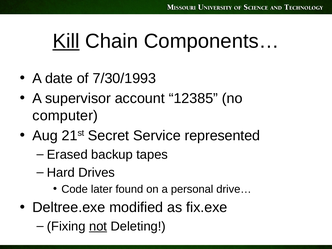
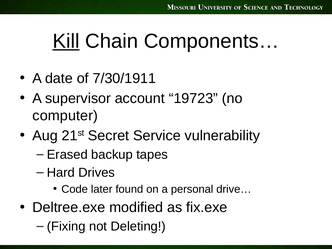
7/30/1993: 7/30/1993 -> 7/30/1911
12385: 12385 -> 19723
represented: represented -> vulnerability
not underline: present -> none
